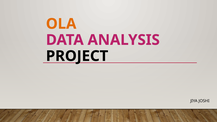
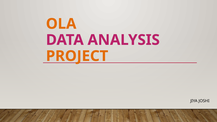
PROJECT colour: black -> orange
